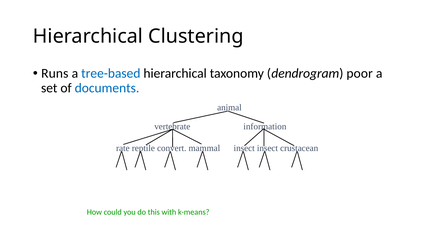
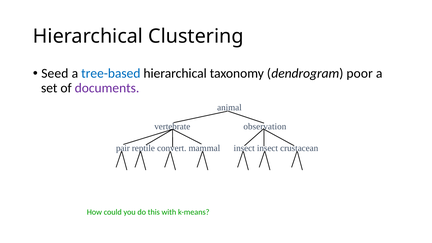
Runs: Runs -> Seed
documents colour: blue -> purple
information: information -> observation
rate: rate -> pair
